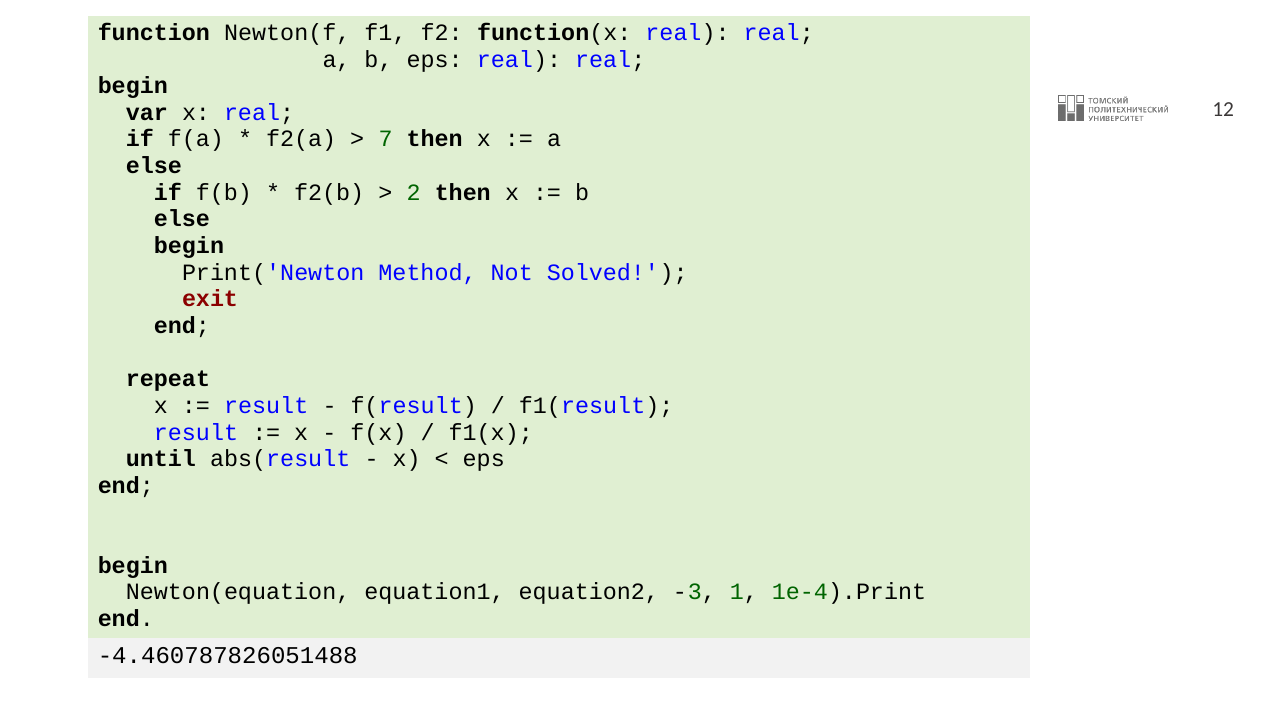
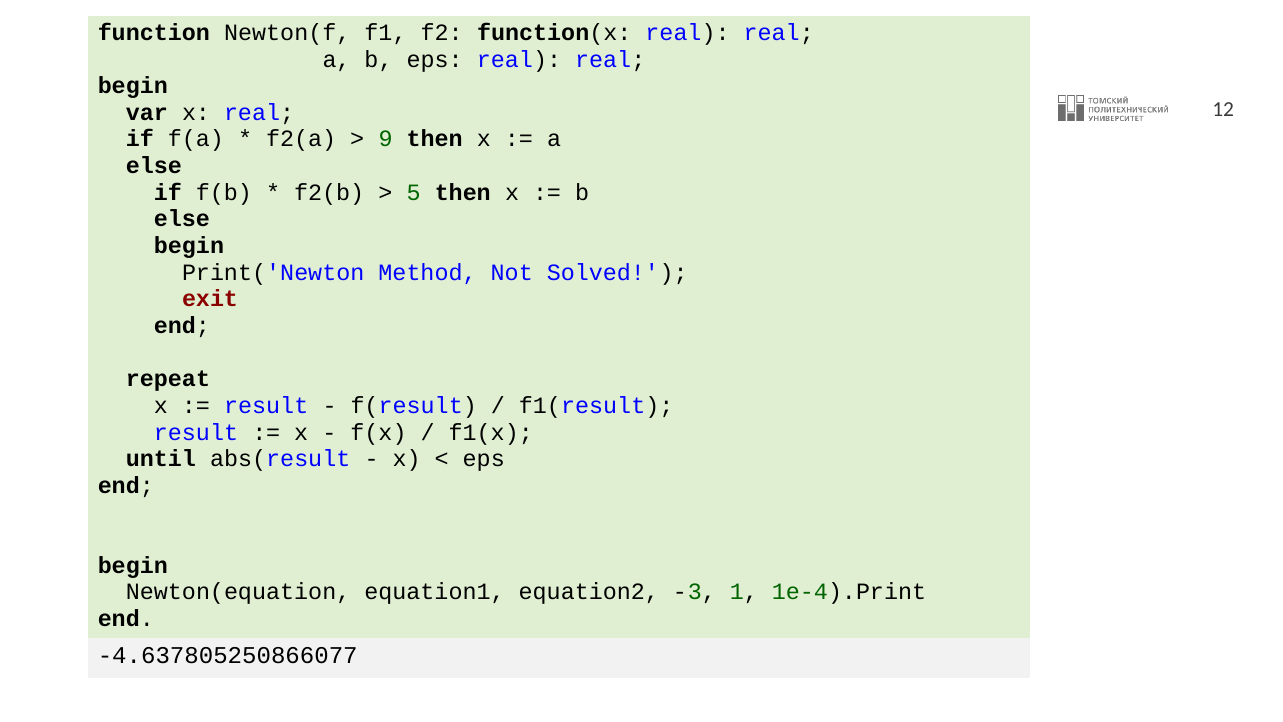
7: 7 -> 9
2: 2 -> 5
-4.460787826051488: -4.460787826051488 -> -4.637805250866077
